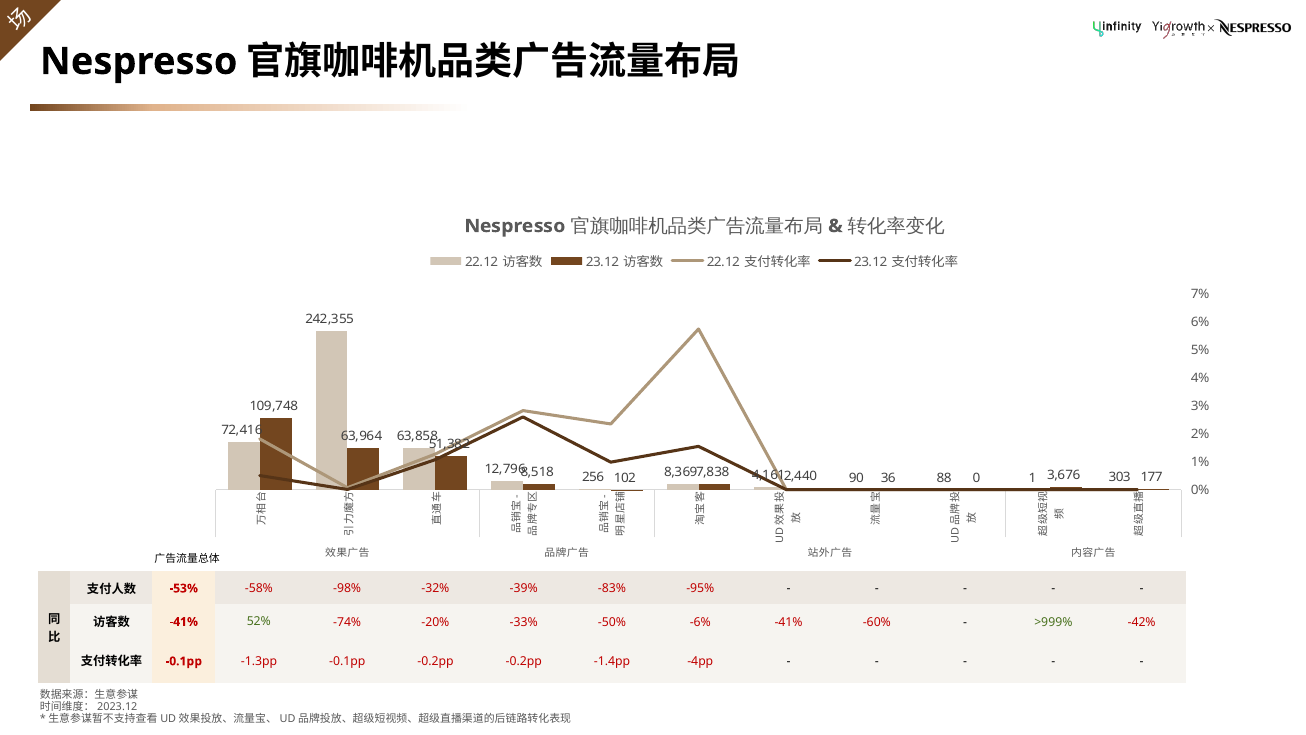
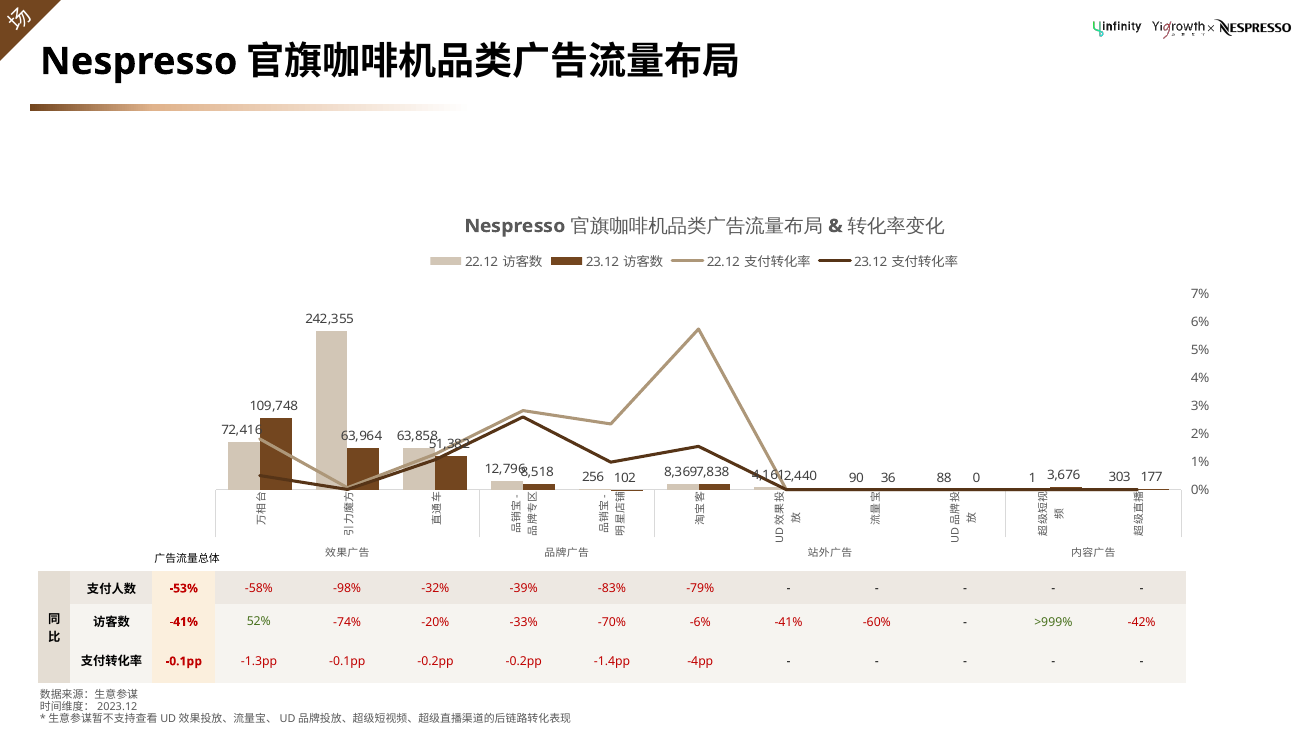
-95%: -95% -> -79%
-50%: -50% -> -70%
